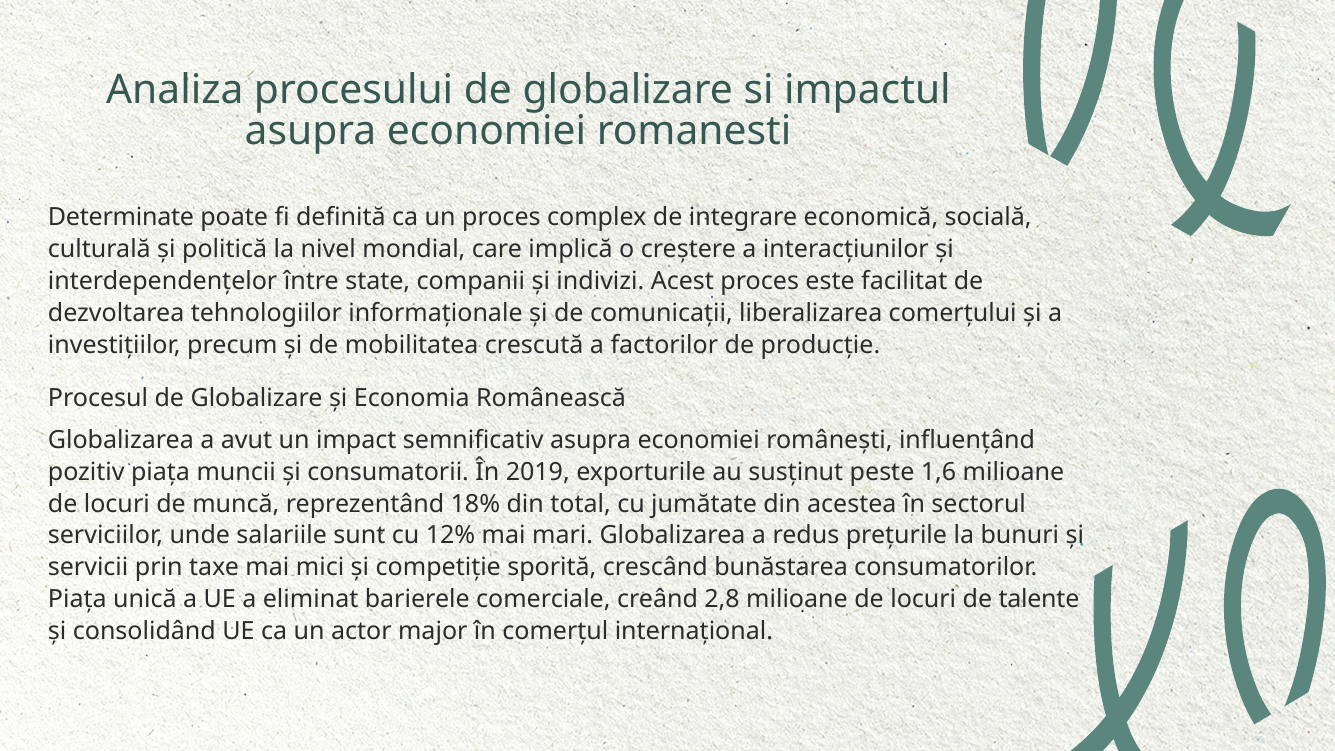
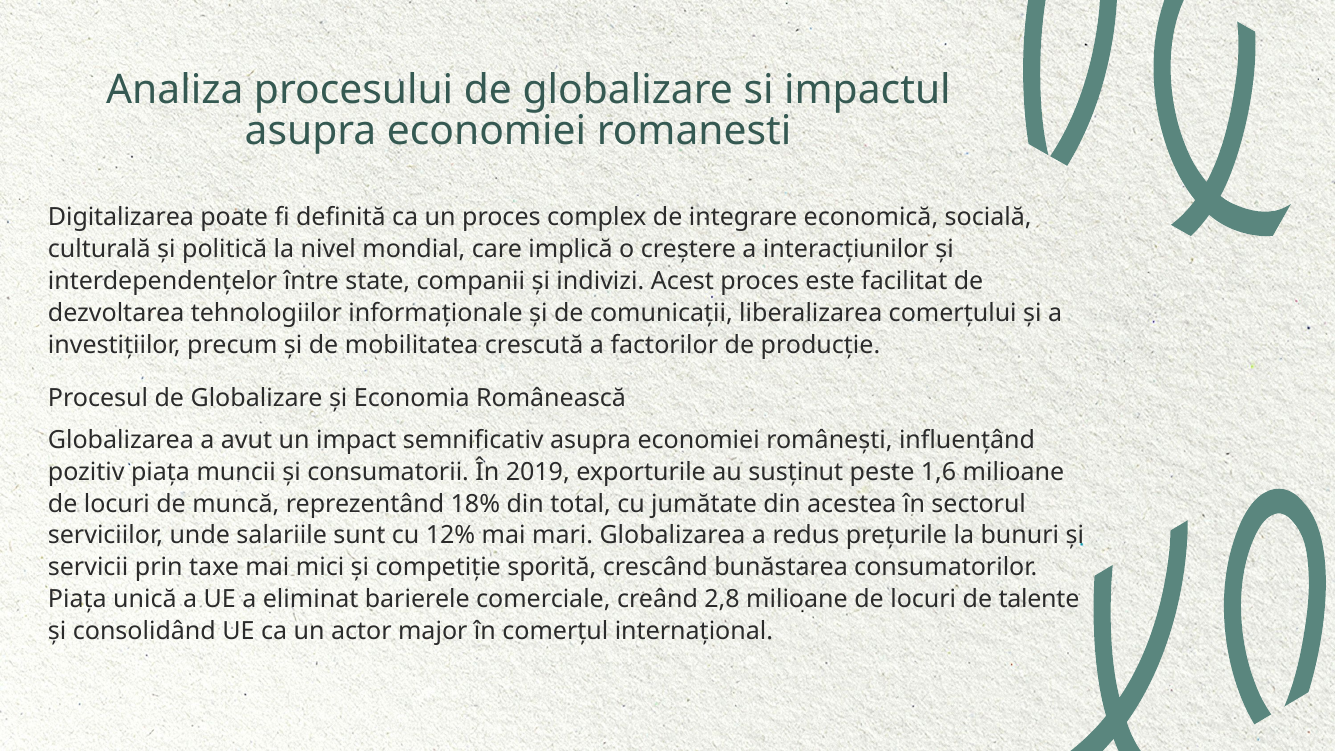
Determinate: Determinate -> Digitalizarea
